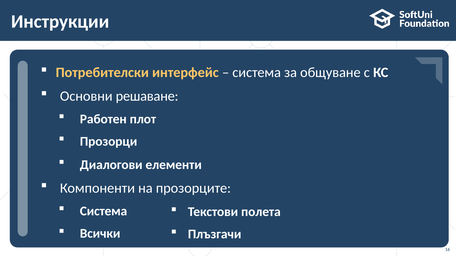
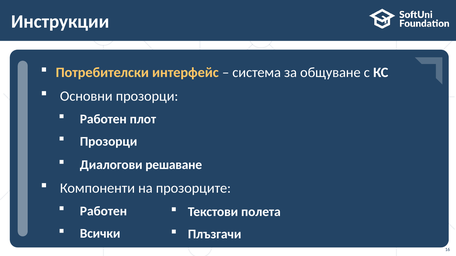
решаване at (147, 96): решаване -> прозорци
елементи: елементи -> решаване
Система at (104, 211): Система -> Работен
